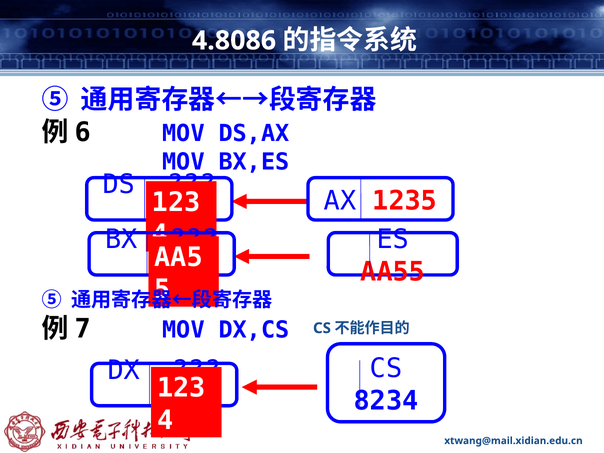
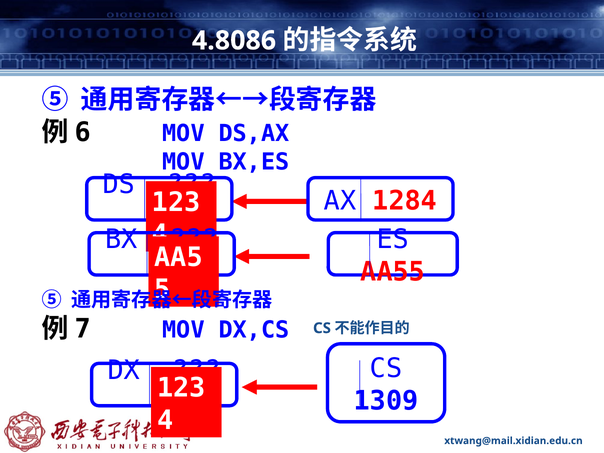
1235: 1235 -> 1284
8234: 8234 -> 1309
